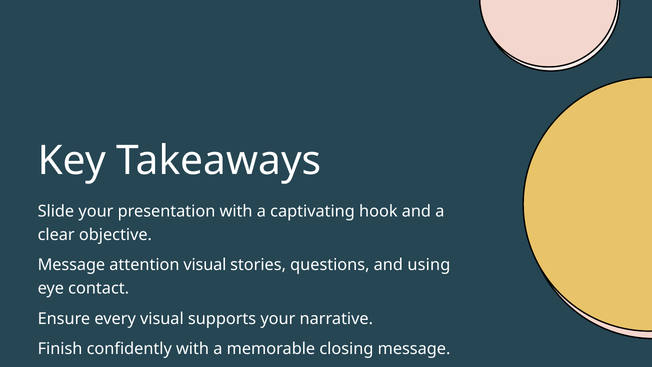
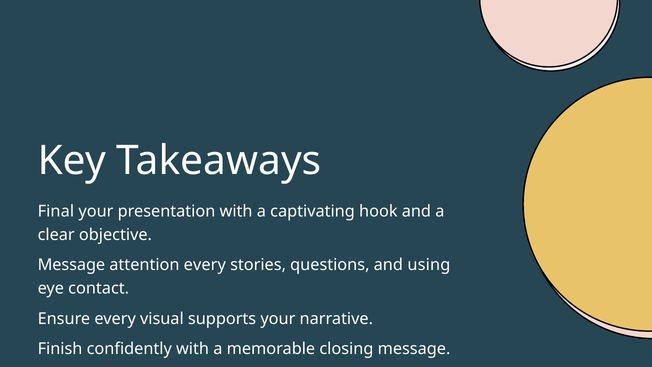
Slide: Slide -> Final
attention visual: visual -> every
